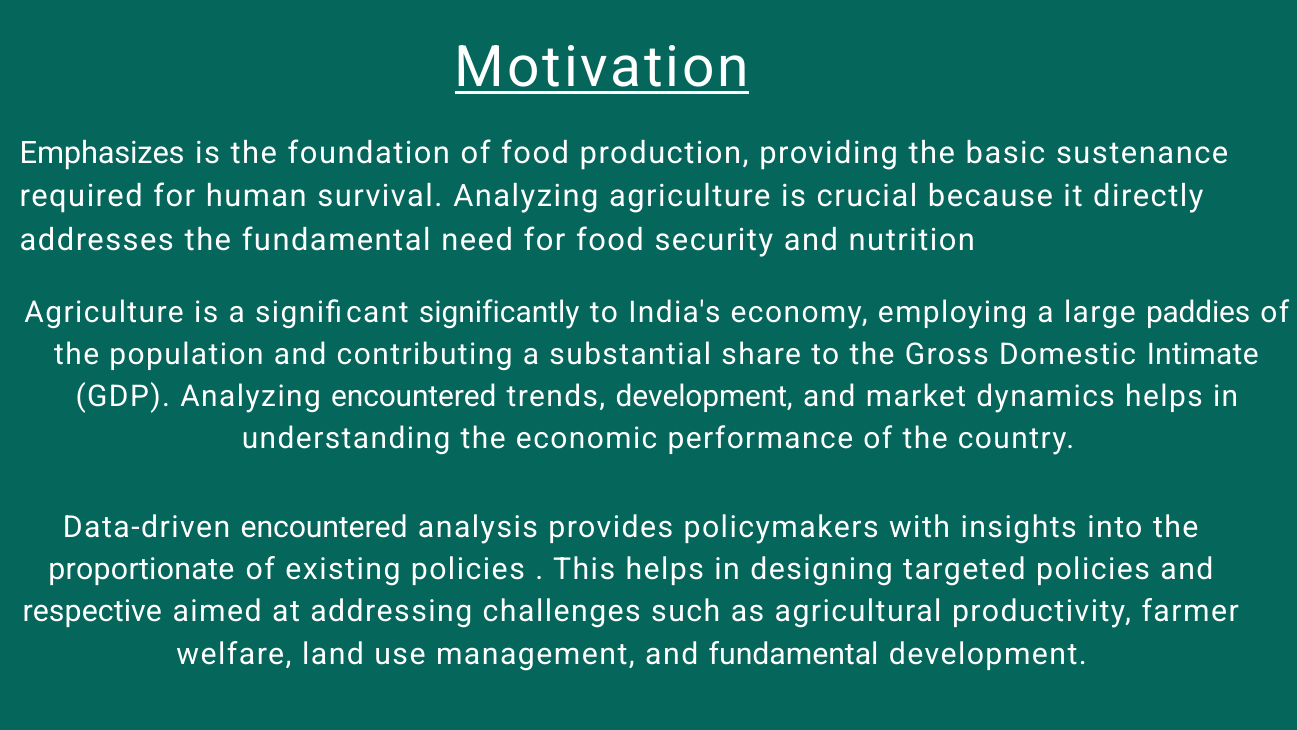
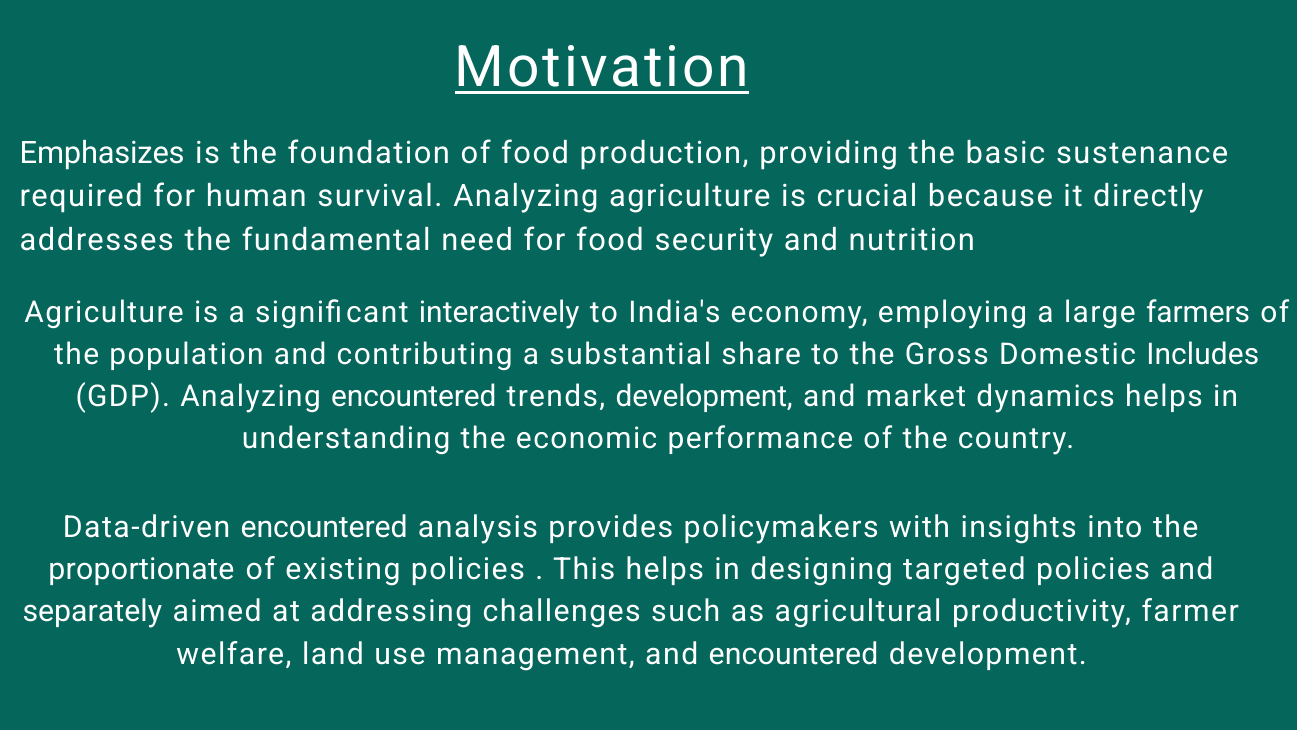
significantly: significantly -> interactively
paddies: paddies -> farmers
Intimate: Intimate -> Includes
respective: respective -> separately
and fundamental: fundamental -> encountered
